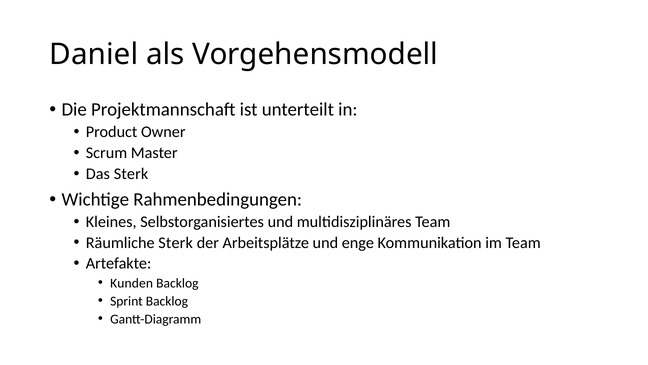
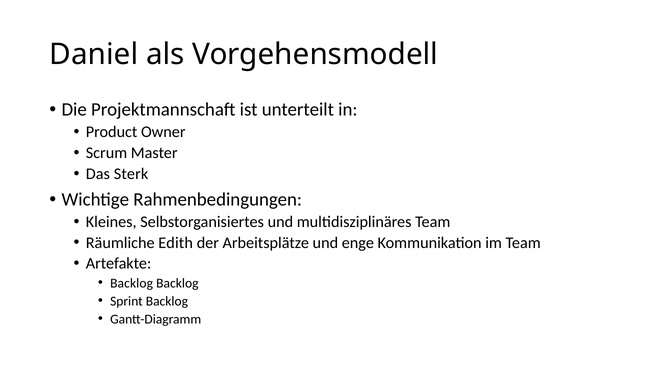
Räumliche Sterk: Sterk -> Edith
Kunden at (132, 283): Kunden -> Backlog
